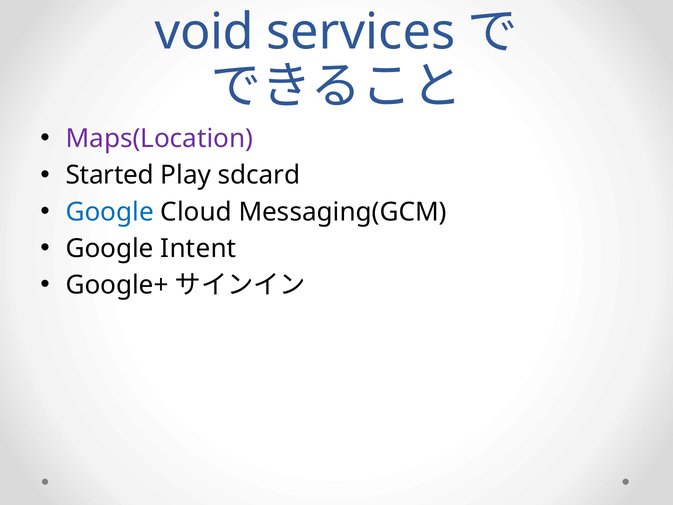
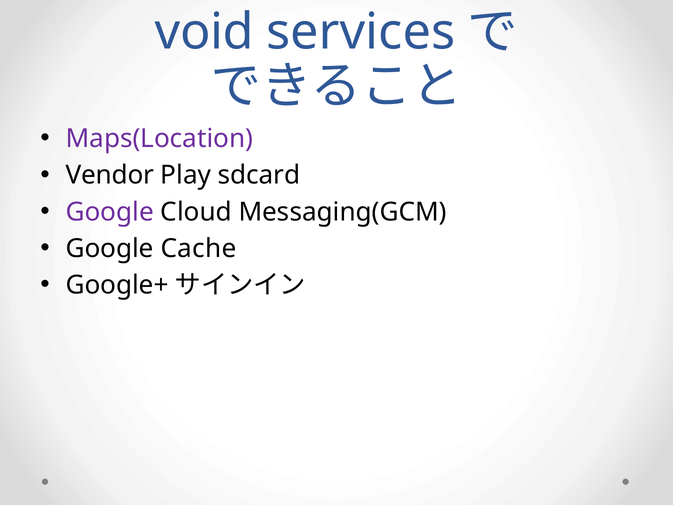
Started: Started -> Vendor
Google at (110, 212) colour: blue -> purple
Intent: Intent -> Cache
